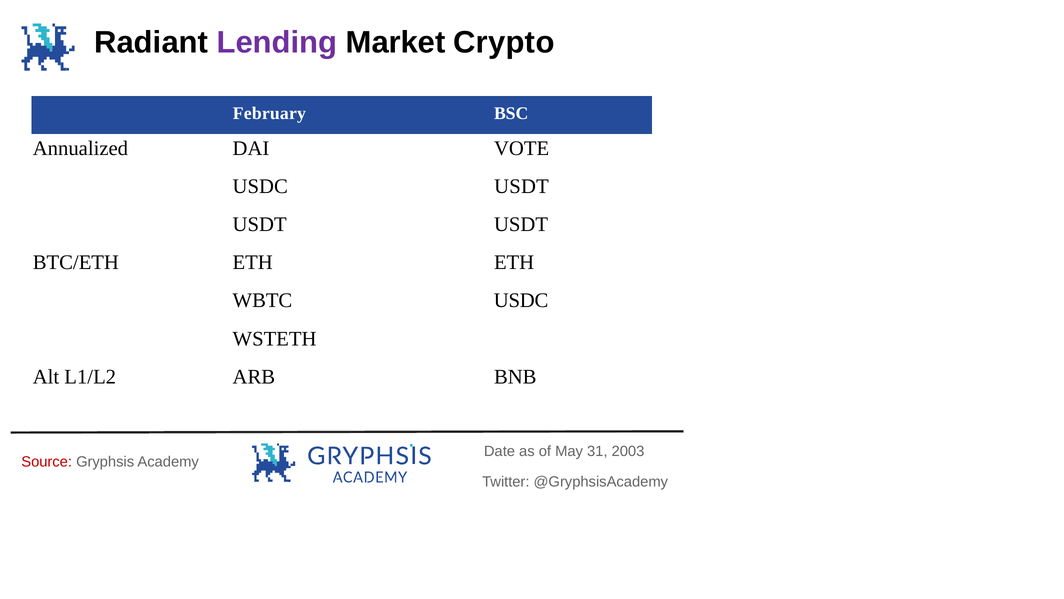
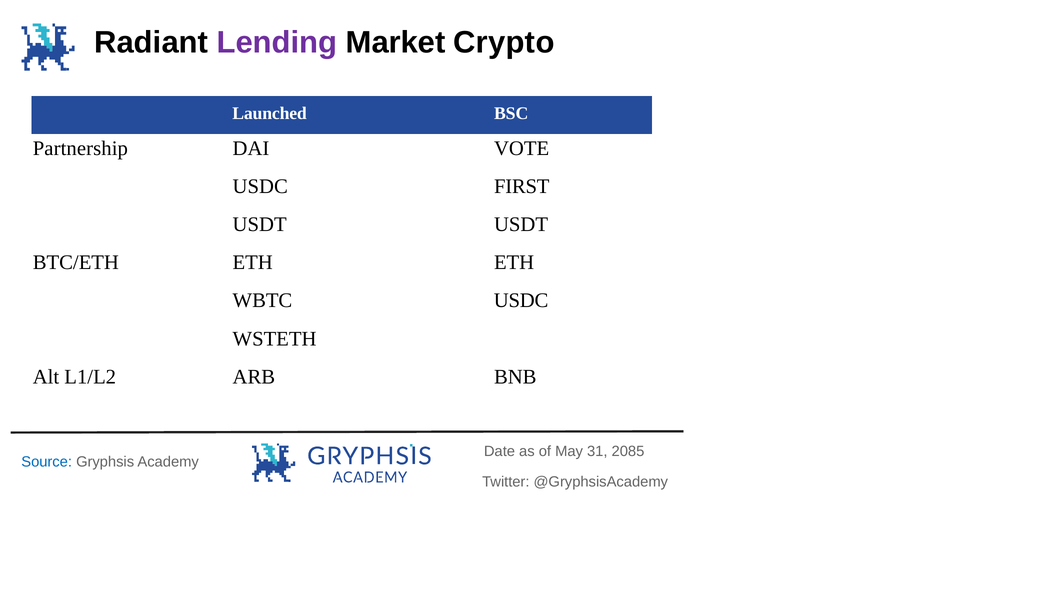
February: February -> Launched
Annualized: Annualized -> Partnership
USDC USDT: USDT -> FIRST
2003: 2003 -> 2085
Source colour: red -> blue
